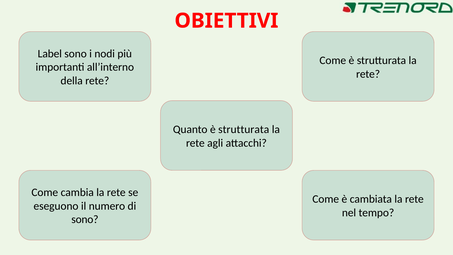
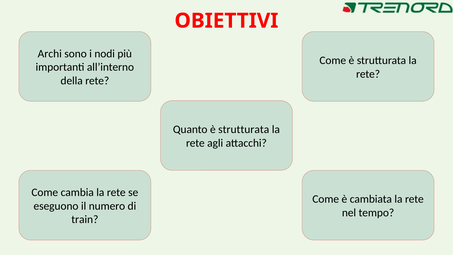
Label: Label -> Archi
sono at (85, 219): sono -> train
